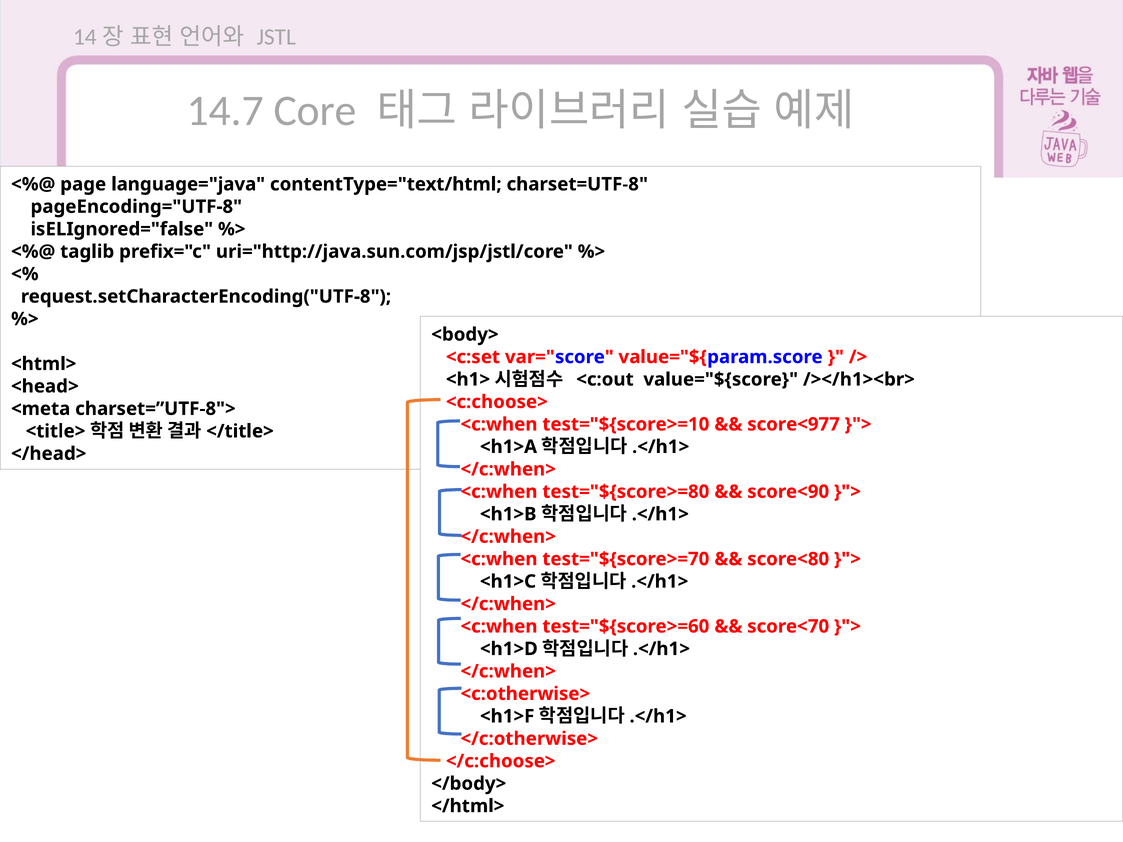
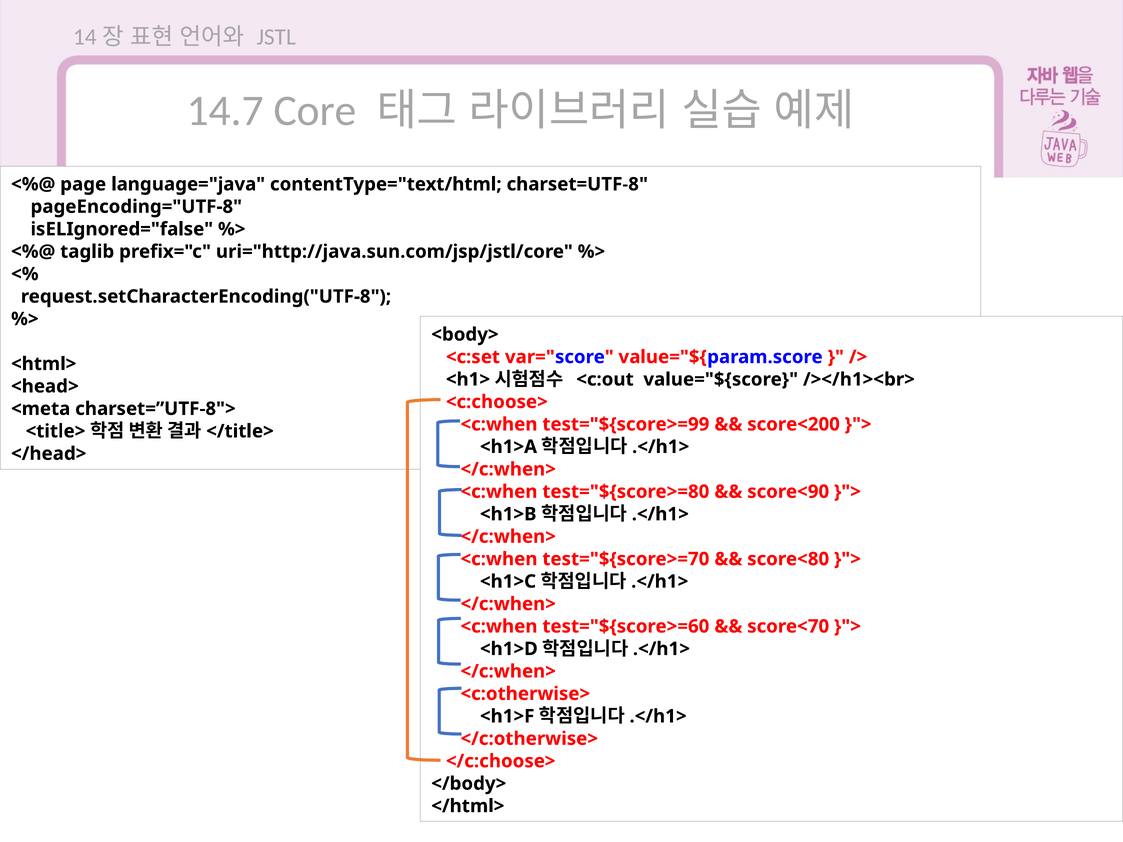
test="${score>=10: test="${score>=10 -> test="${score>=99
score<977: score<977 -> score<200
